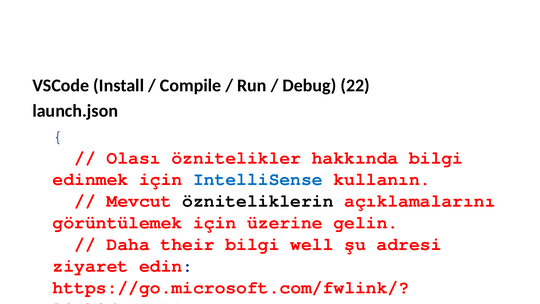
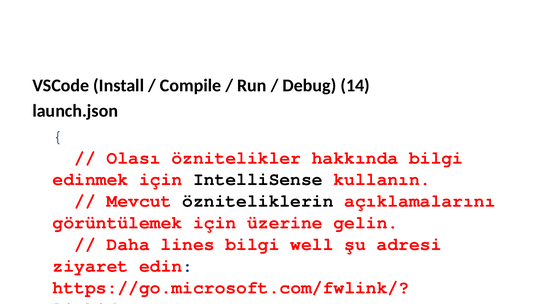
22: 22 -> 14
IntelliSense colour: blue -> black
their: their -> lines
